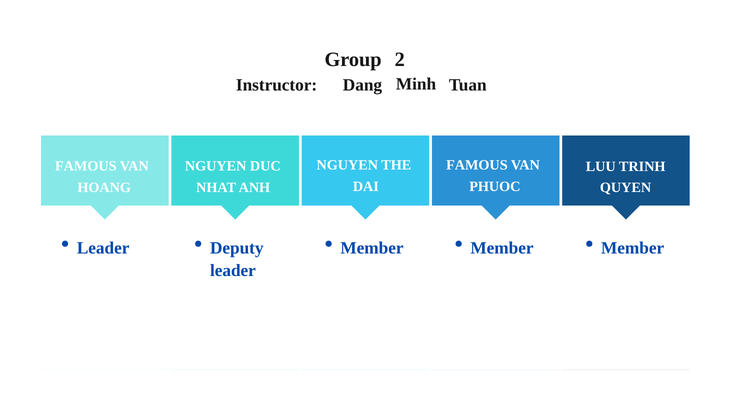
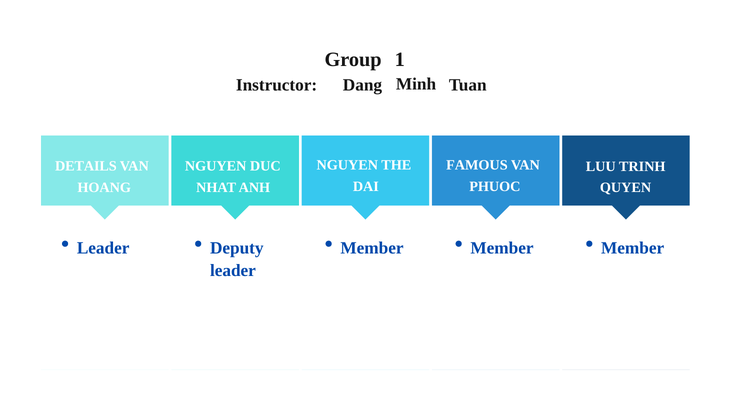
2: 2 -> 1
FAMOUS at (86, 166): FAMOUS -> DETAILS
